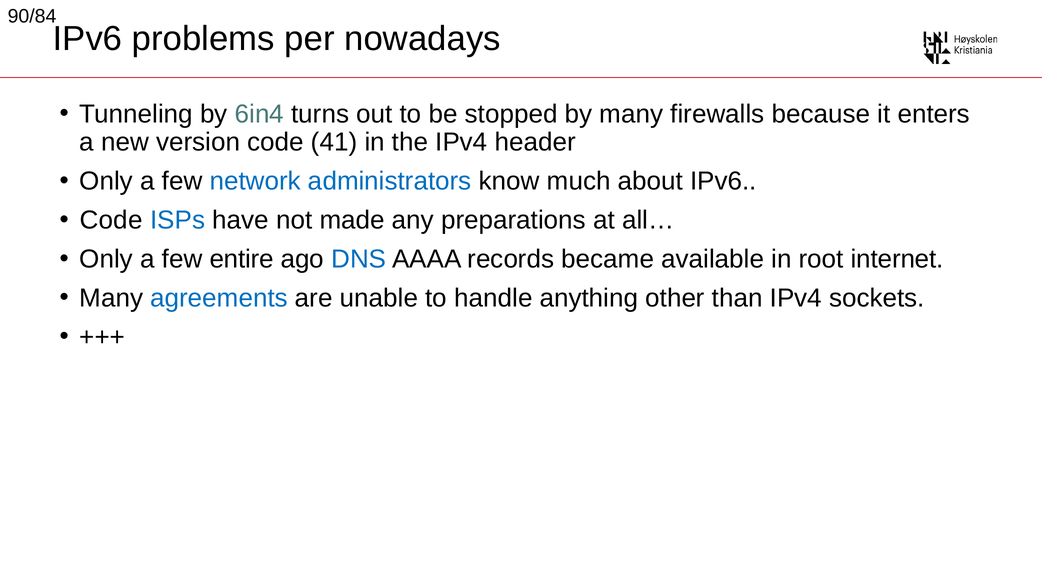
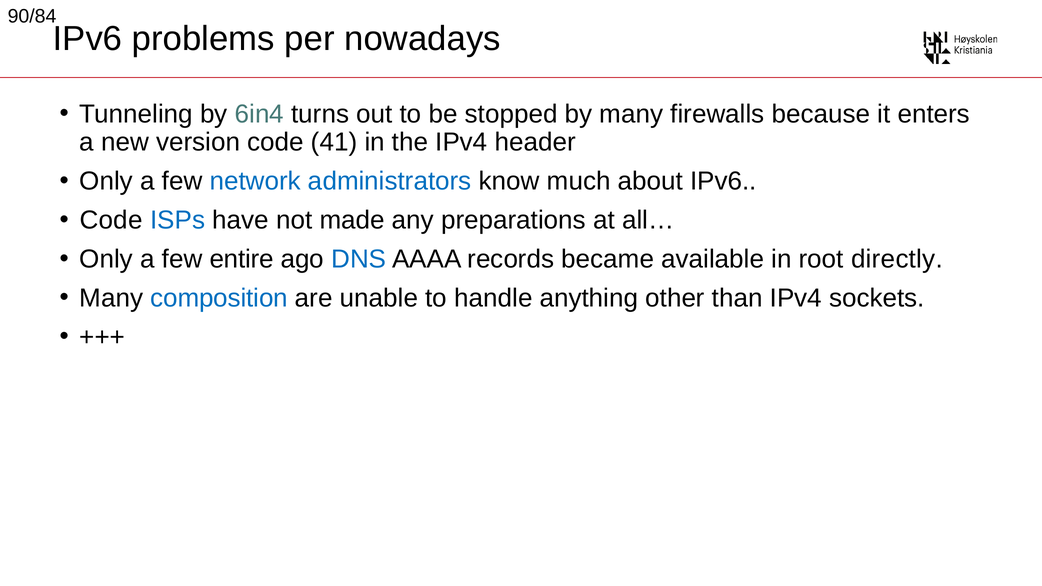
internet: internet -> directly
agreements: agreements -> composition
